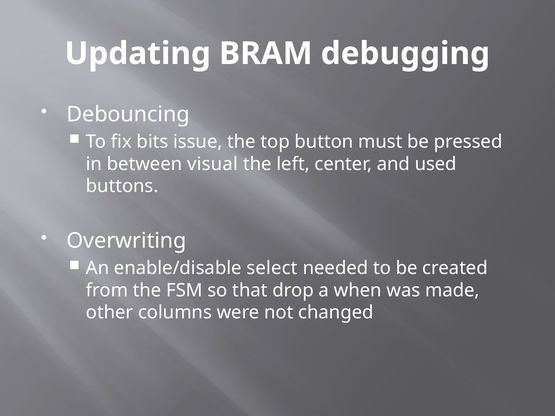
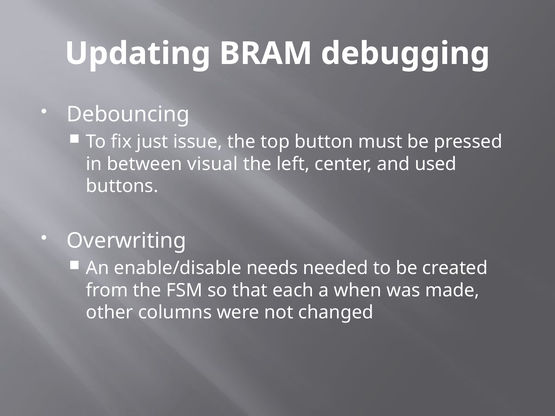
bits: bits -> just
select: select -> needs
drop: drop -> each
